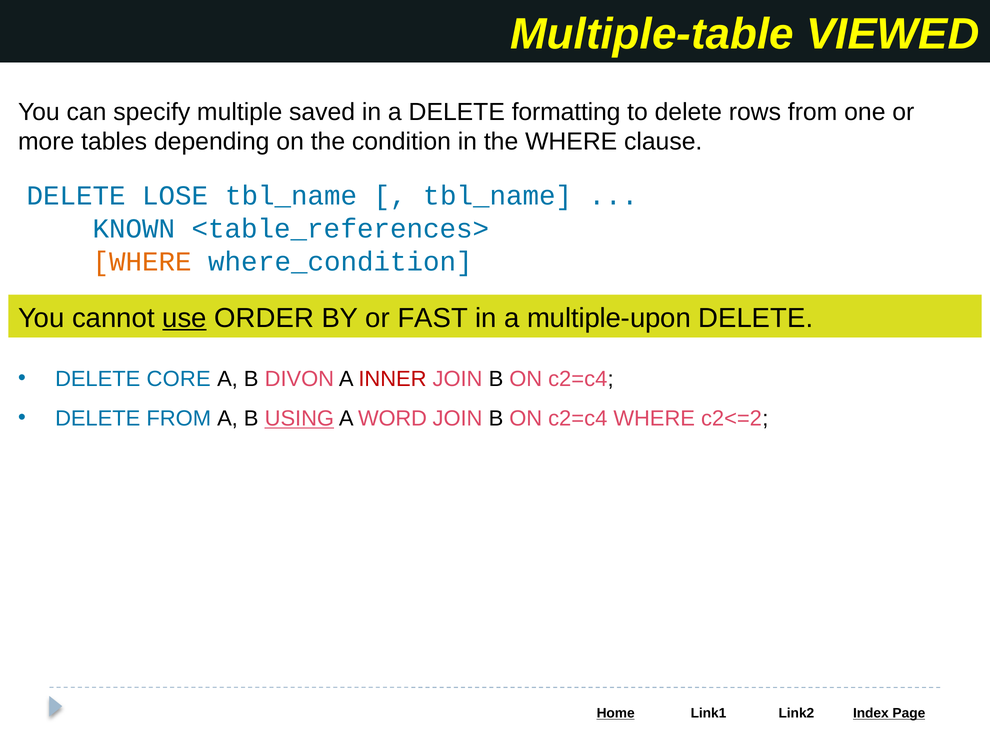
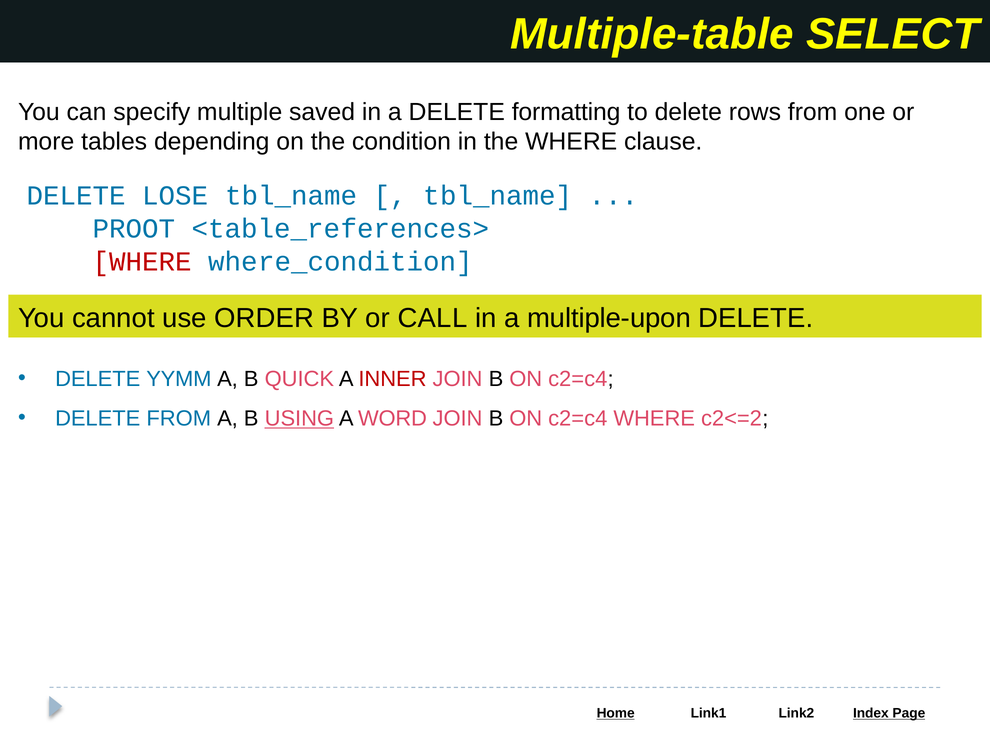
VIEWED: VIEWED -> SELECT
KNOWN: KNOWN -> PROOT
WHERE at (142, 262) colour: orange -> red
use underline: present -> none
FAST: FAST -> CALL
CORE: CORE -> YYMM
DIVON: DIVON -> QUICK
